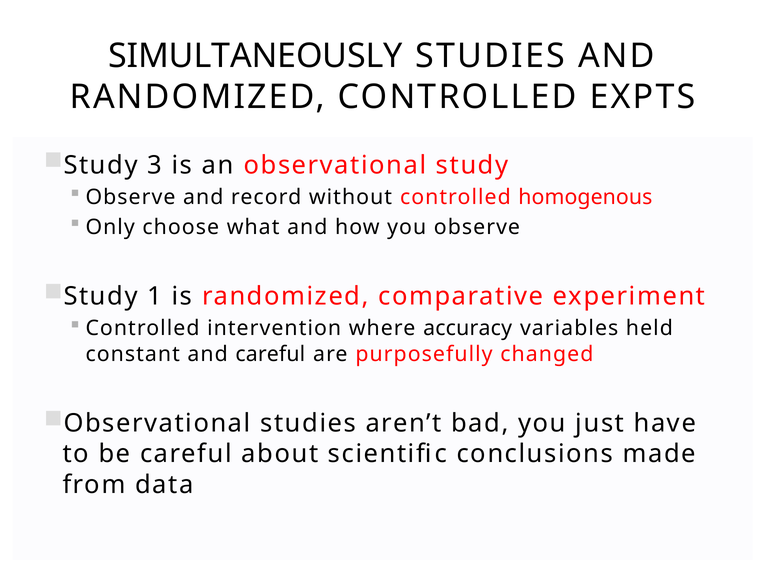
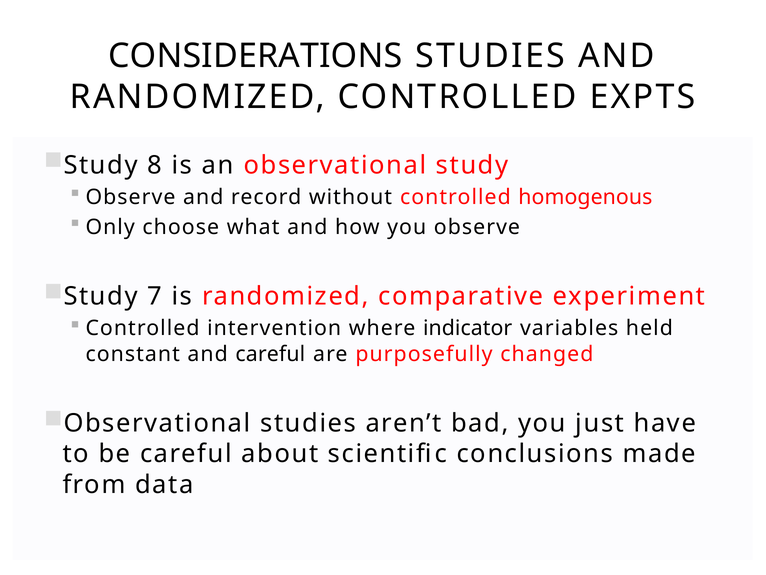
SIMULTANEOUSLY: SIMULTANEOUSLY -> CONSIDERATIONS
3: 3 -> 8
1: 1 -> 7
accuracy: accuracy -> indicator
